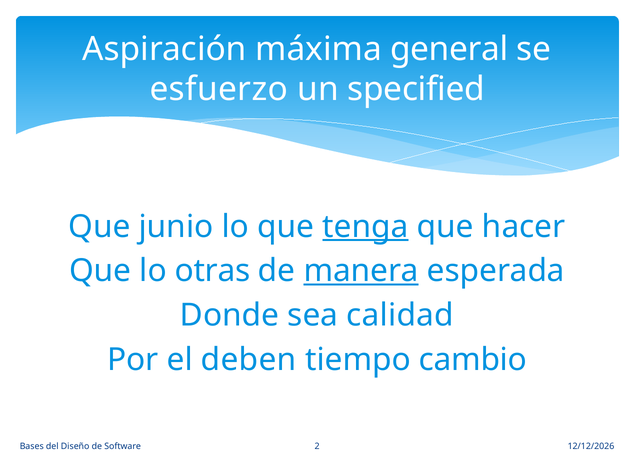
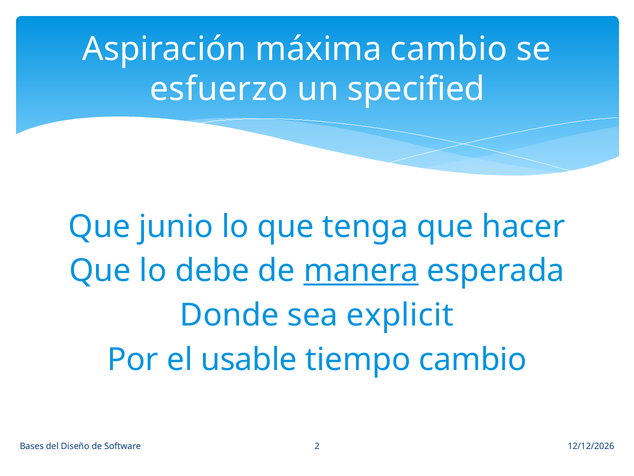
máxima general: general -> cambio
tenga underline: present -> none
otras: otras -> debe
calidad: calidad -> explicit
deben: deben -> usable
